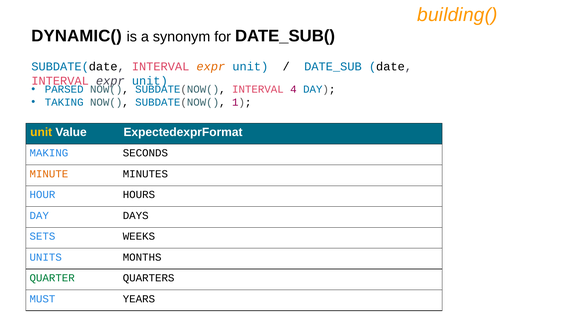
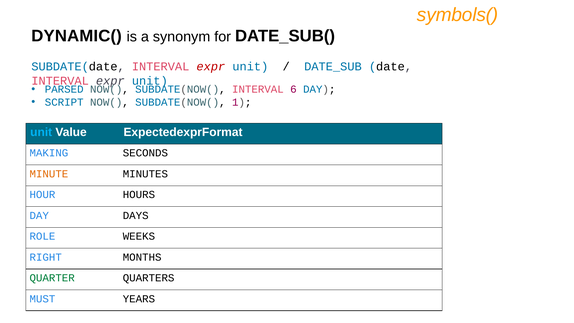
building(: building( -> symbols(
expr at (211, 66) colour: orange -> red
4: 4 -> 6
TAKING: TAKING -> SCRIPT
unit at (41, 132) colour: yellow -> light blue
SETS: SETS -> ROLE
UNITS: UNITS -> RIGHT
